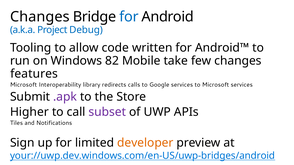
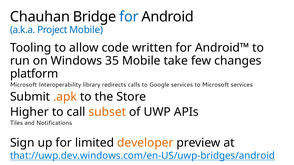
Changes at (40, 17): Changes -> Chauhan
Project Debug: Debug -> Mobile
82: 82 -> 35
features: features -> platform
.apk colour: purple -> orange
subset colour: purple -> orange
your://uwp.dev.windows.com/en-US/uwp-bridges/android: your://uwp.dev.windows.com/en-US/uwp-bridges/android -> that://uwp.dev.windows.com/en-US/uwp-bridges/android
